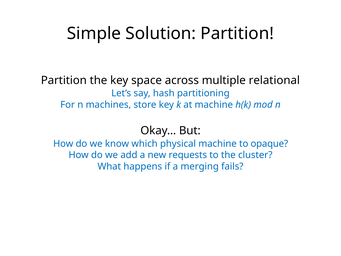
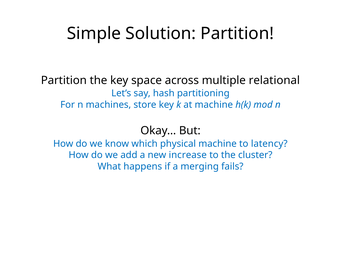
opaque: opaque -> latency
requests: requests -> increase
